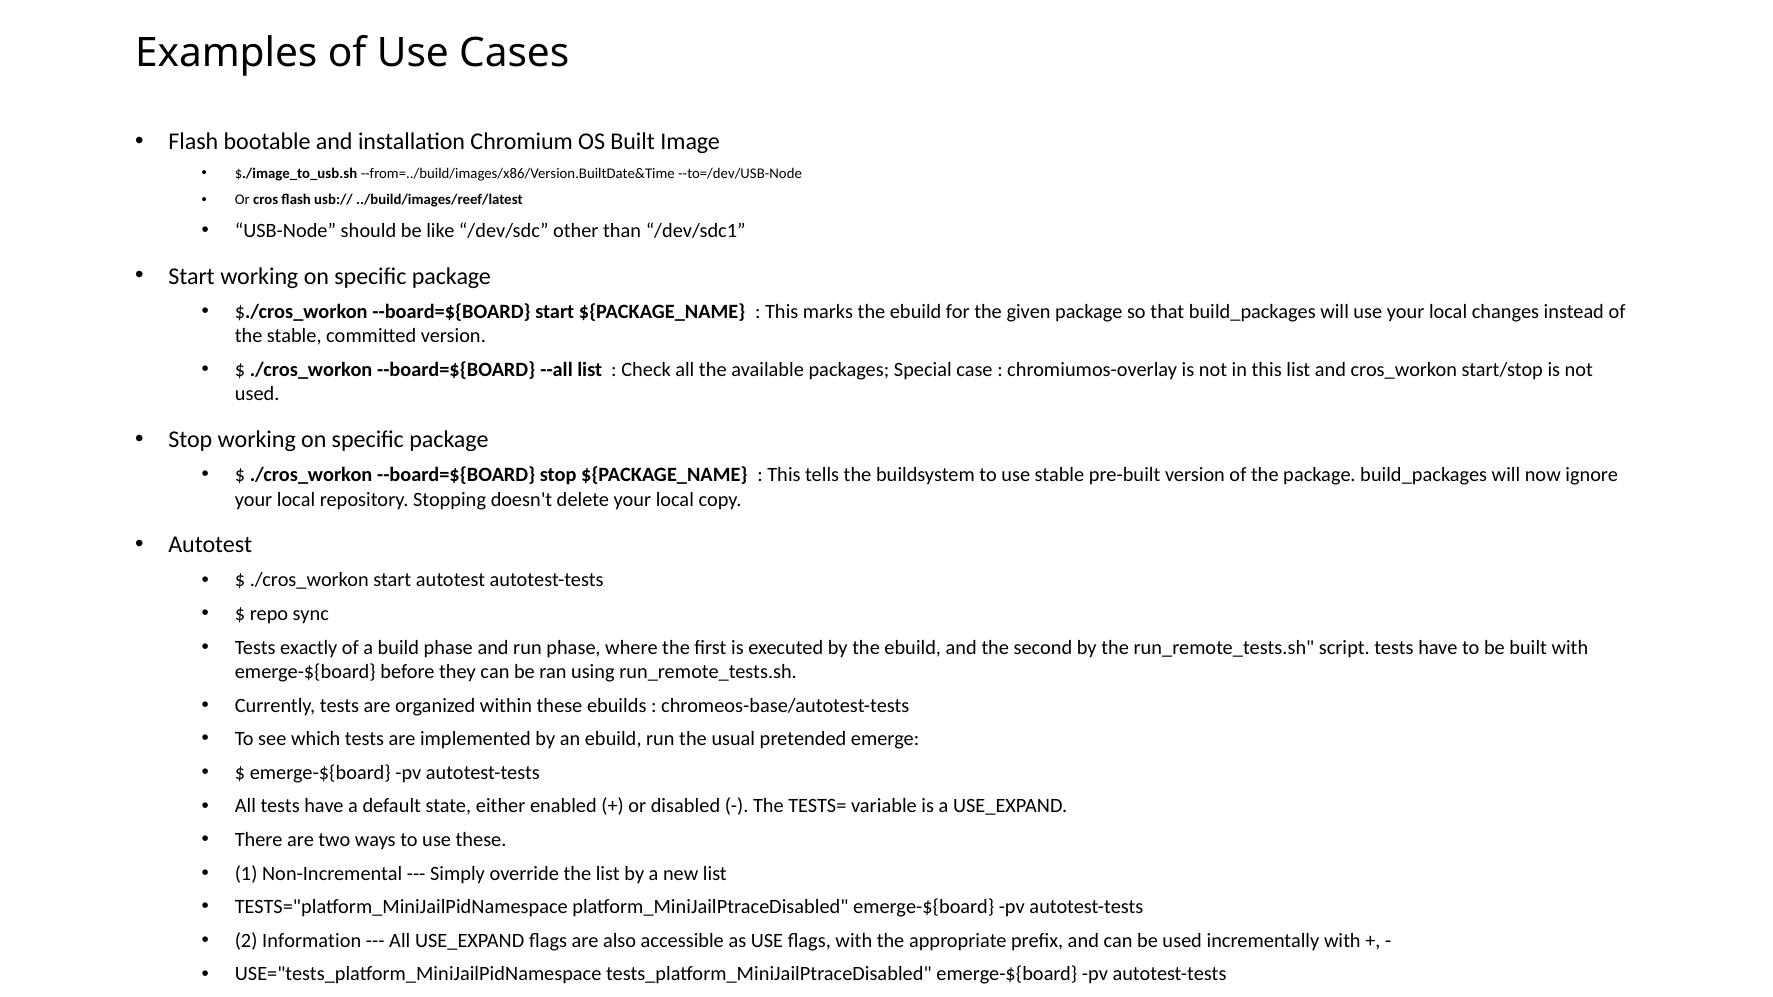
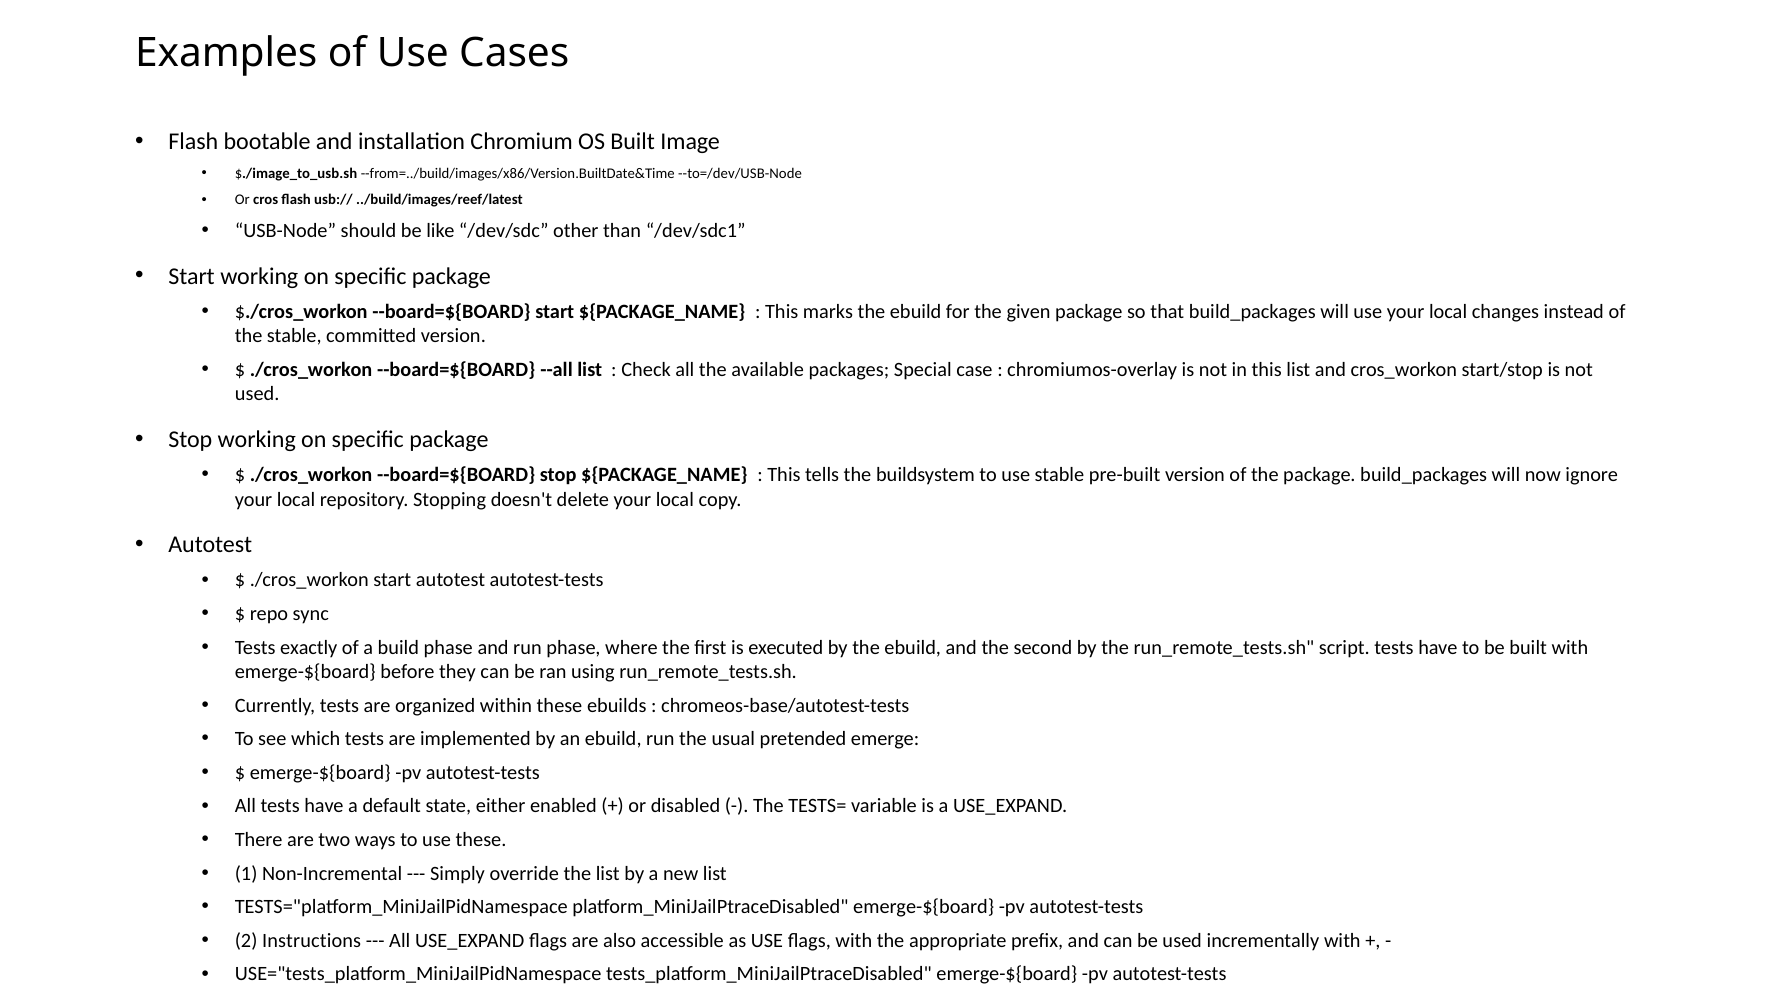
Information: Information -> Instructions
